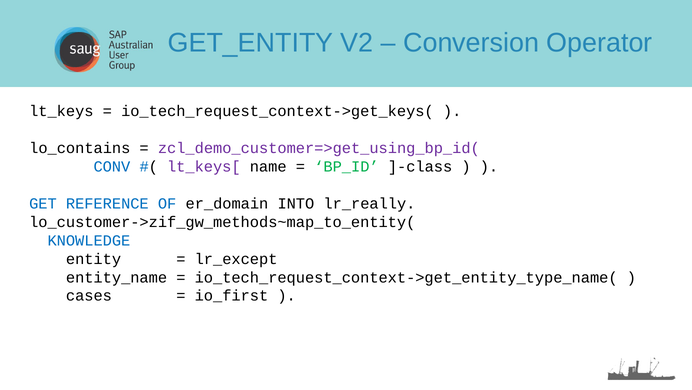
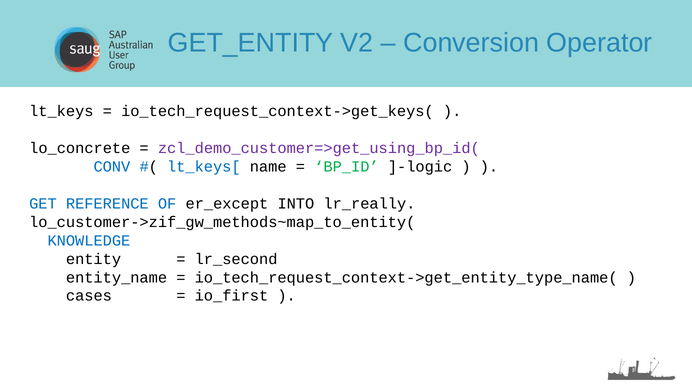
lo_contains: lo_contains -> lo_concrete
lt_keys[ colour: purple -> blue
]-class: ]-class -> ]-logic
er_domain: er_domain -> er_except
lr_except: lr_except -> lr_second
